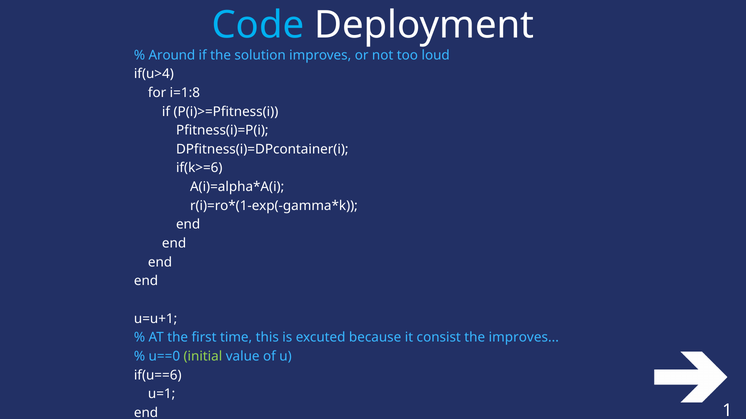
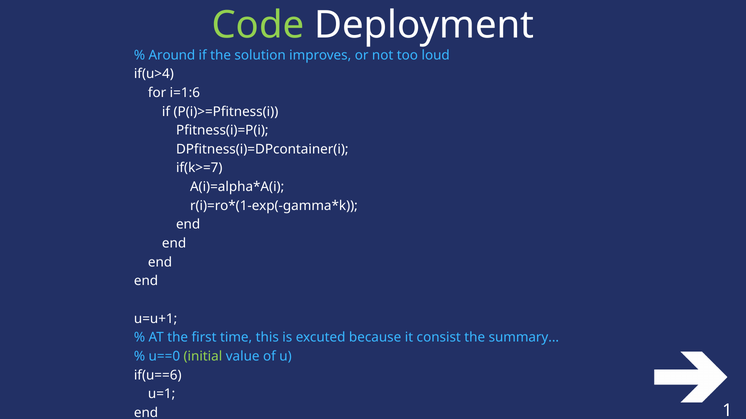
Code colour: light blue -> light green
i=1:8: i=1:8 -> i=1:6
if(k>=6: if(k>=6 -> if(k>=7
the improves: improves -> summary
